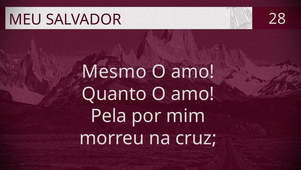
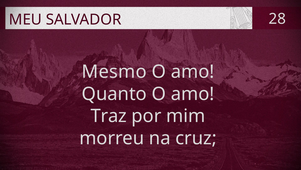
Pela: Pela -> Traz
